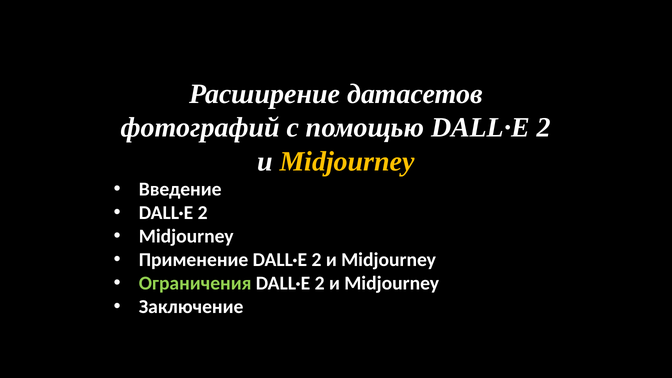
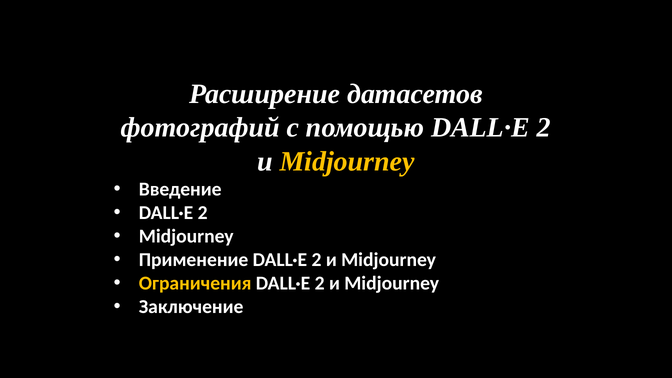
Ограничения colour: light green -> yellow
